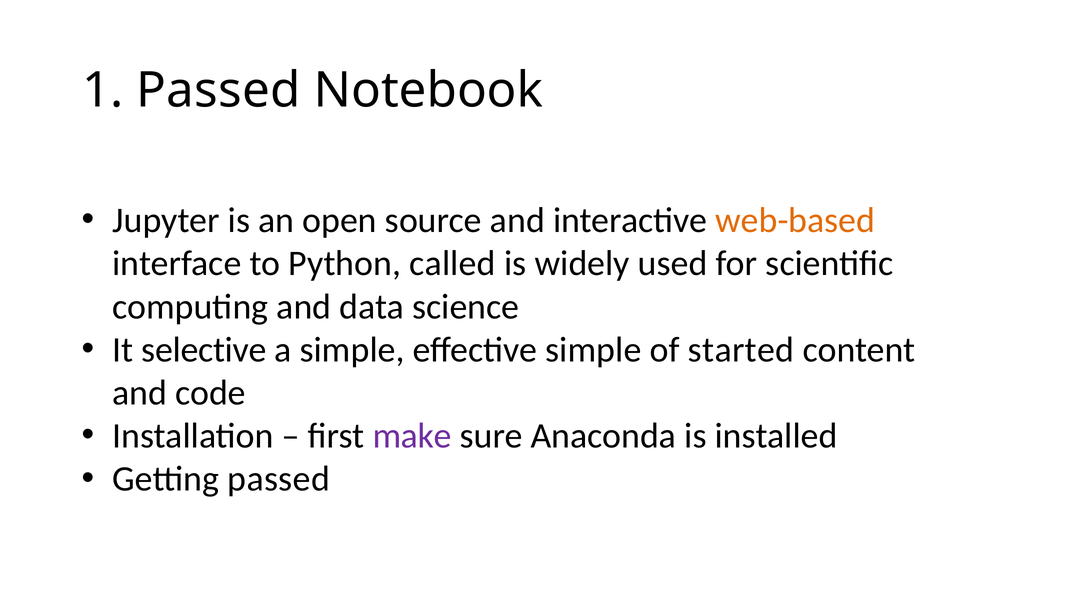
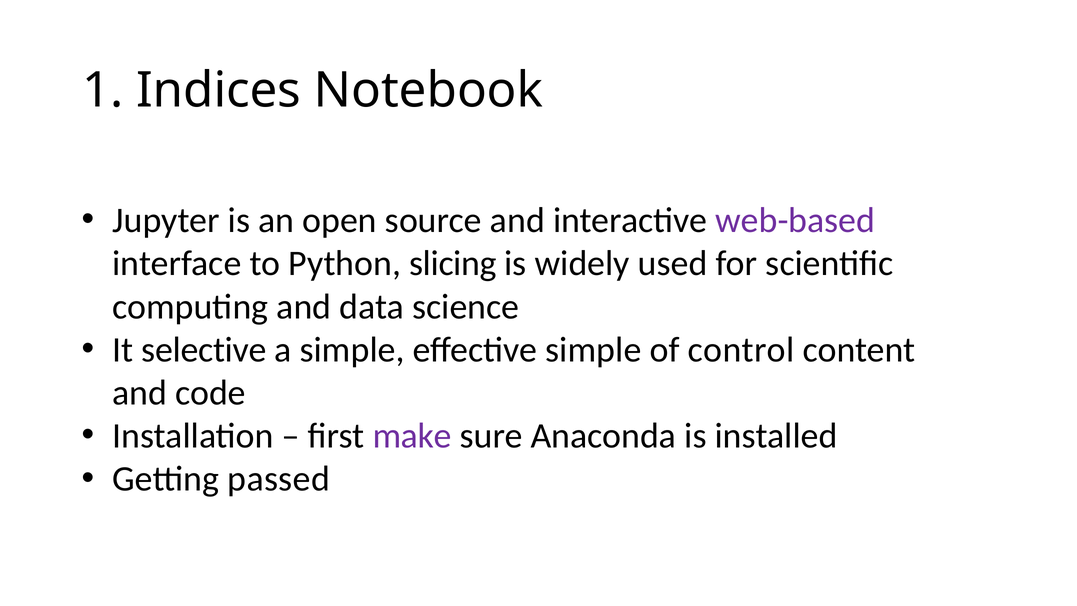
1 Passed: Passed -> Indices
web-based colour: orange -> purple
called: called -> slicing
started: started -> control
